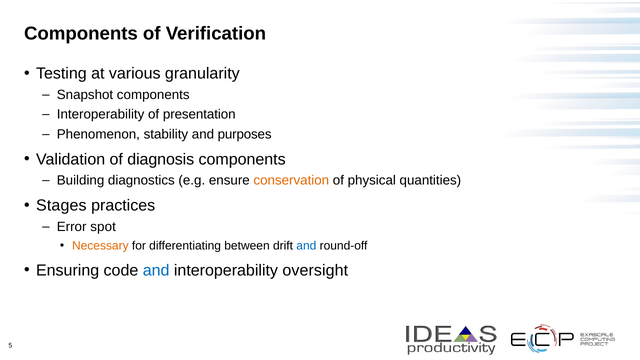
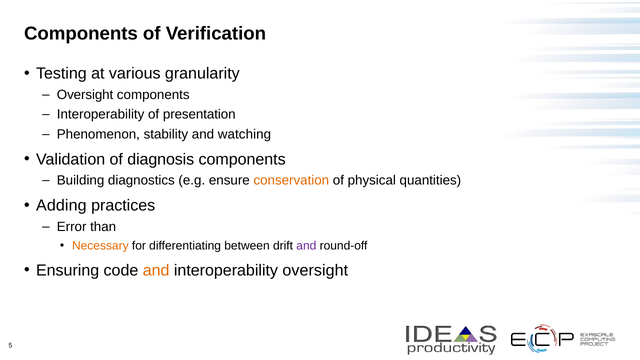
Snapshot at (85, 95): Snapshot -> Oversight
purposes: purposes -> watching
Stages: Stages -> Adding
spot: spot -> than
and at (306, 246) colour: blue -> purple
and at (156, 270) colour: blue -> orange
